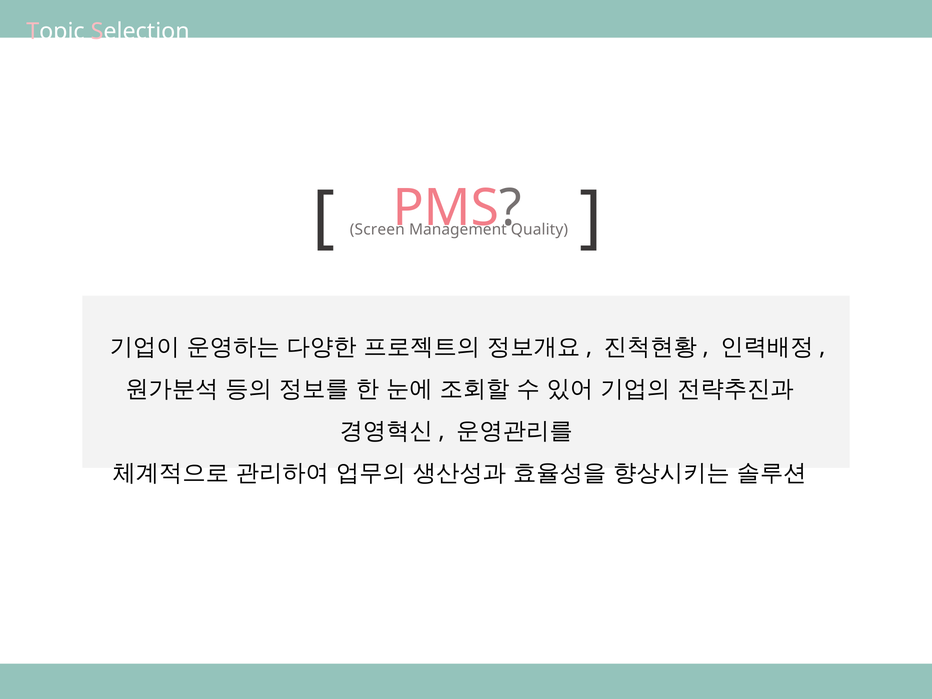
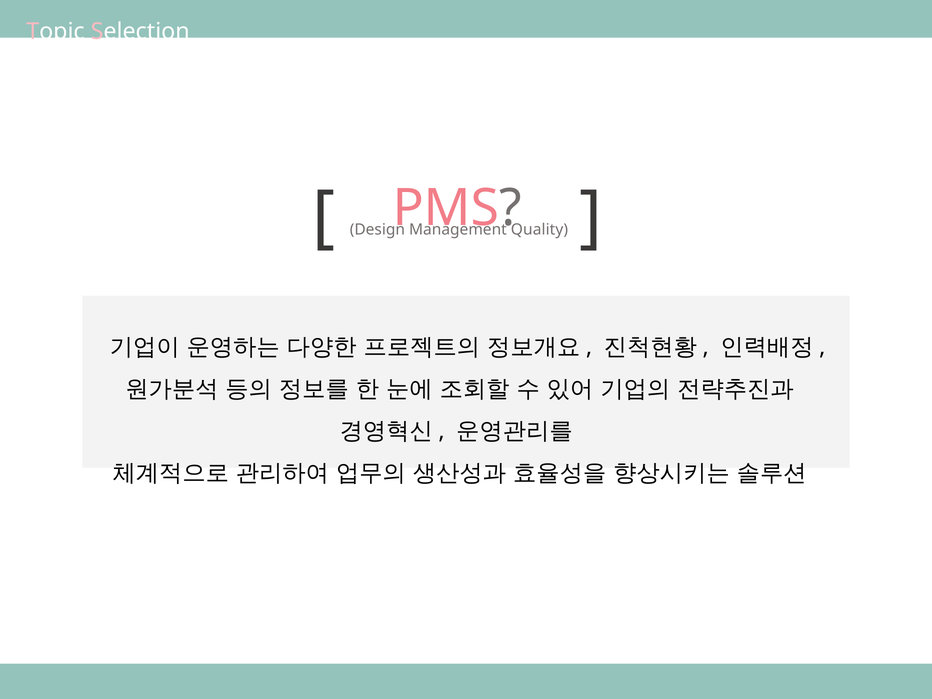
Screen: Screen -> Design
